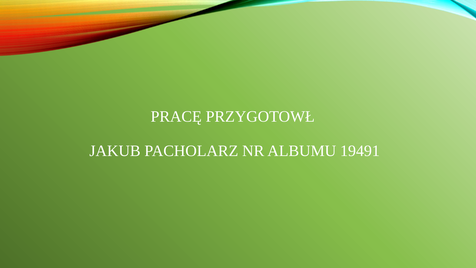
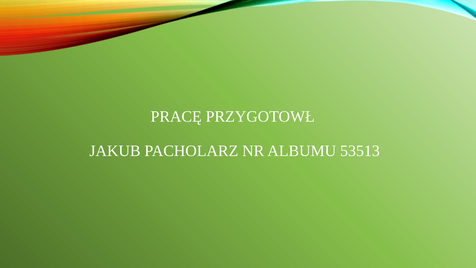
19491: 19491 -> 53513
